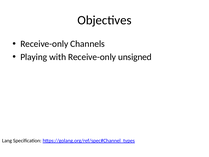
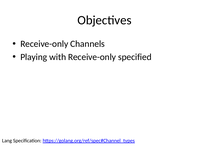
unsigned: unsigned -> specified
